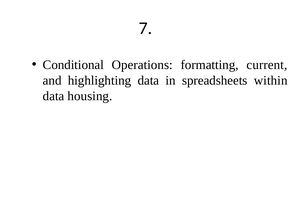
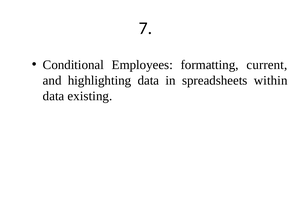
Operations: Operations -> Employees
housing: housing -> existing
